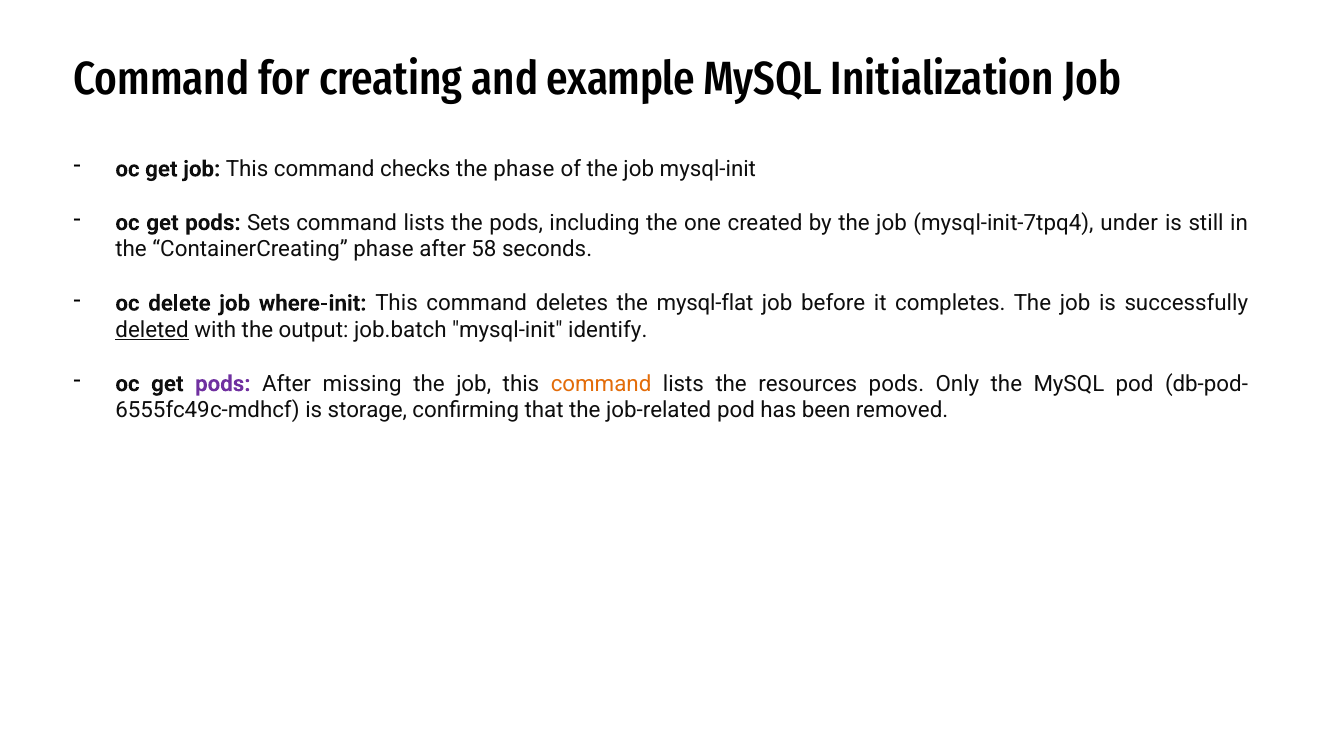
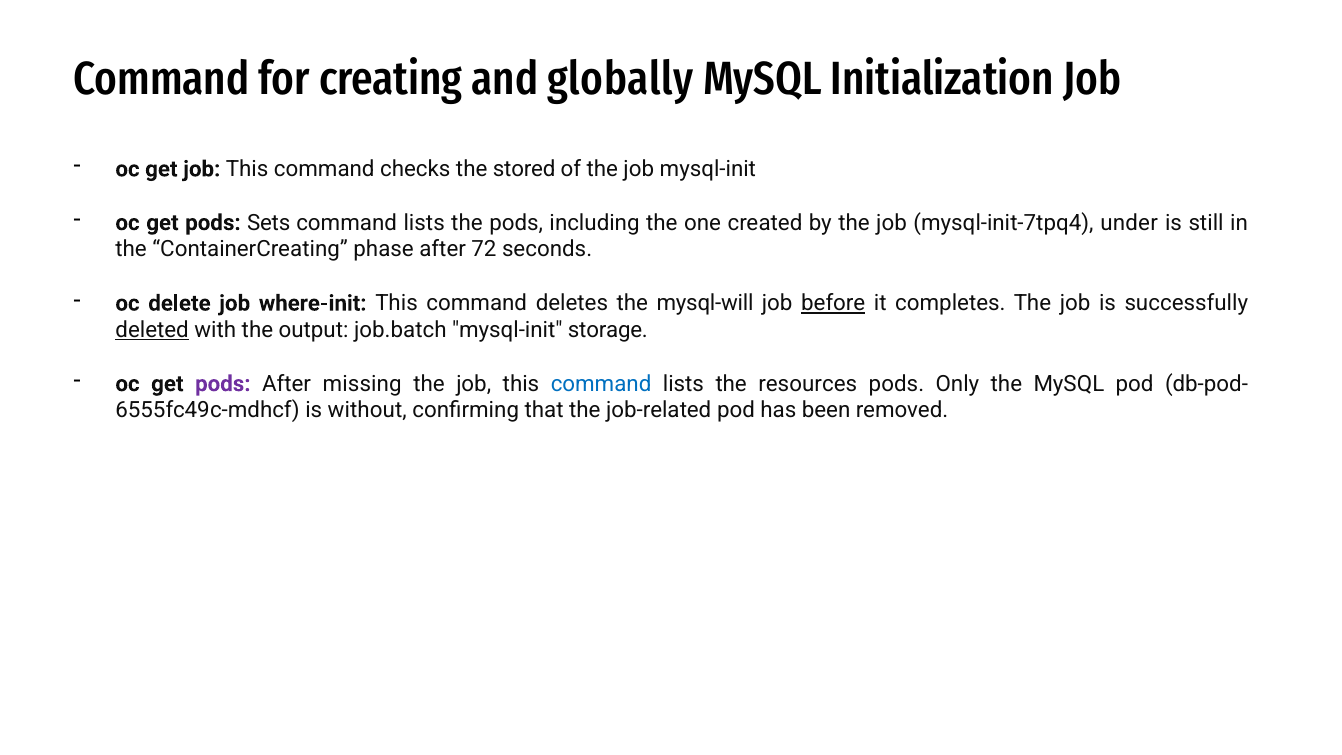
example: example -> globally
the phase: phase -> stored
58: 58 -> 72
mysql-flat: mysql-flat -> mysql-will
before underline: none -> present
identify: identify -> storage
command at (601, 384) colour: orange -> blue
storage: storage -> without
